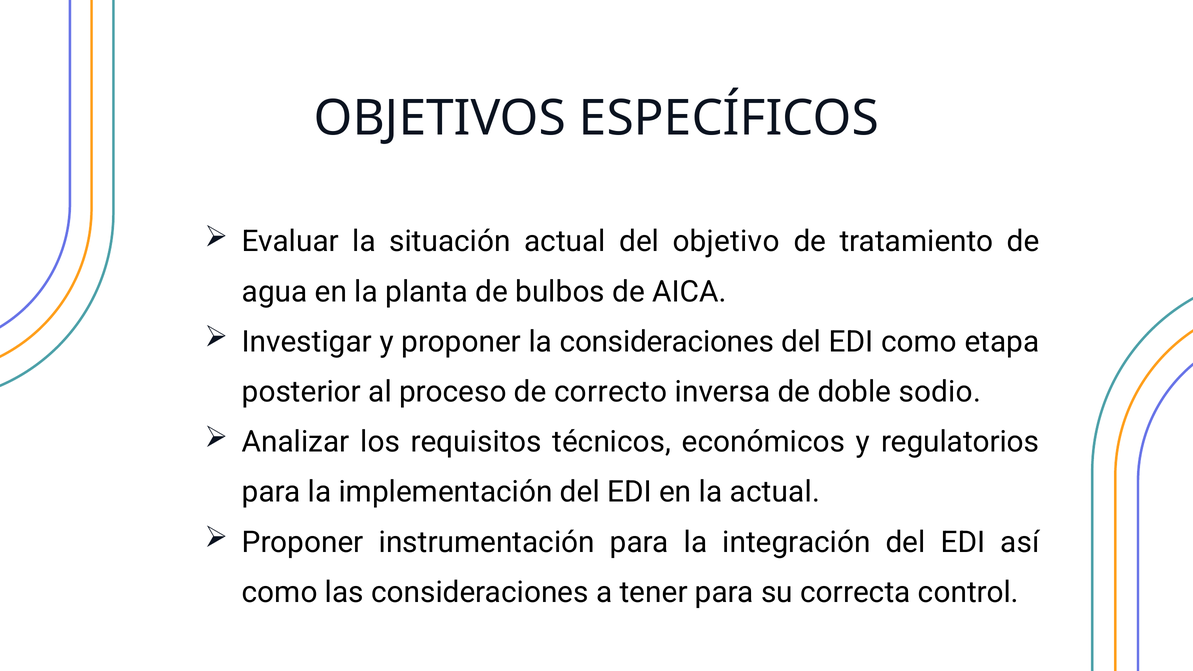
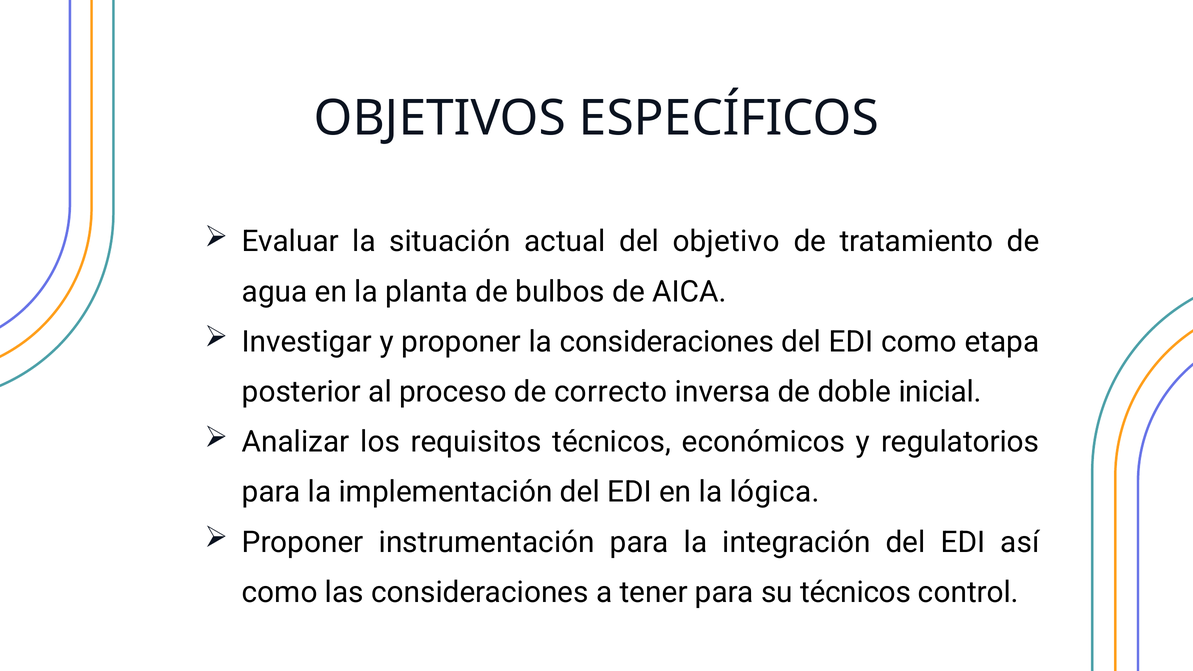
sodio: sodio -> inicial
la actual: actual -> lógica
su correcta: correcta -> técnicos
